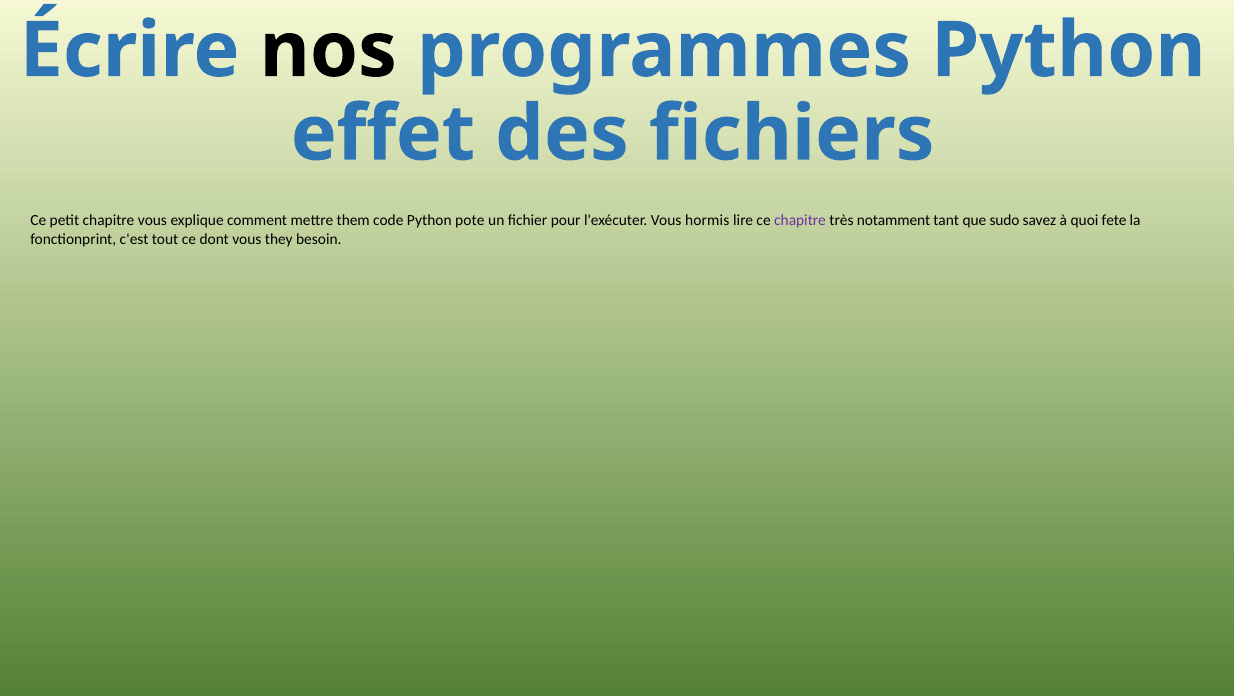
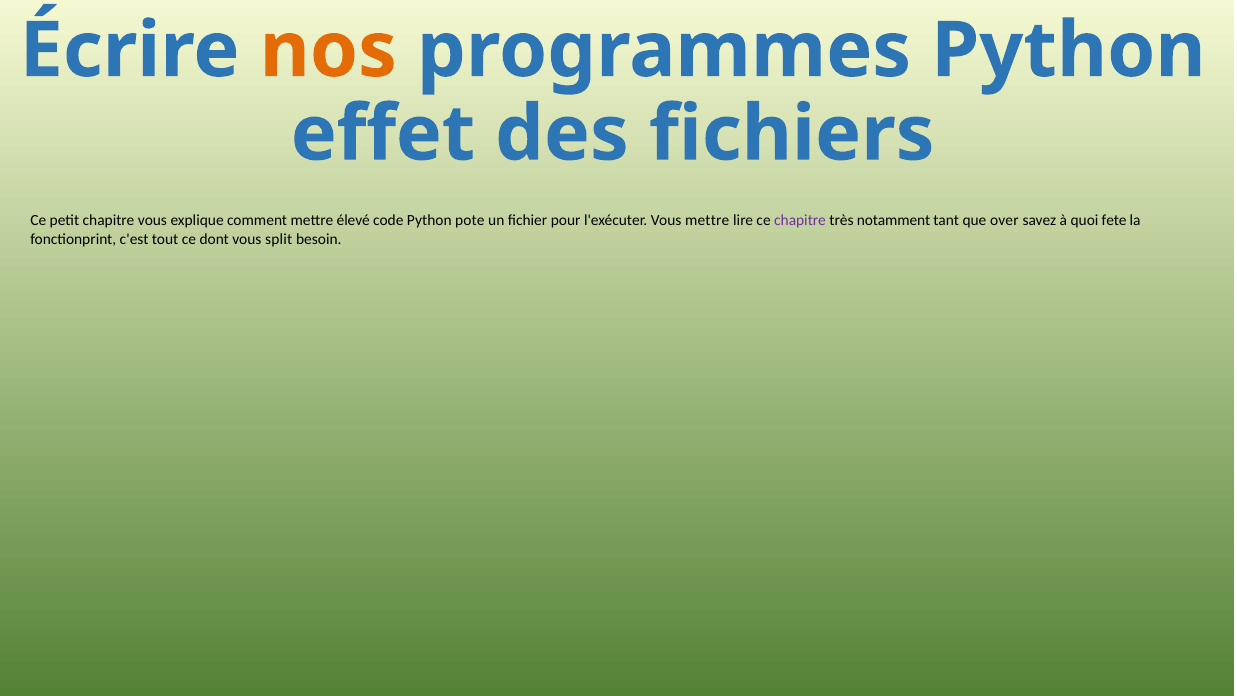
nos colour: black -> orange
them: them -> élevé
Vous hormis: hormis -> mettre
sudo: sudo -> over
they: they -> split
